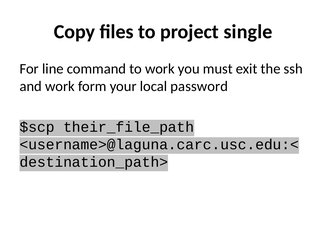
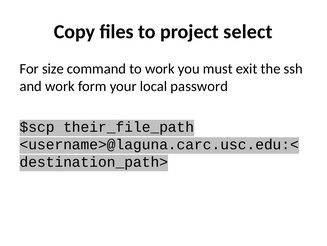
single: single -> select
line: line -> size
